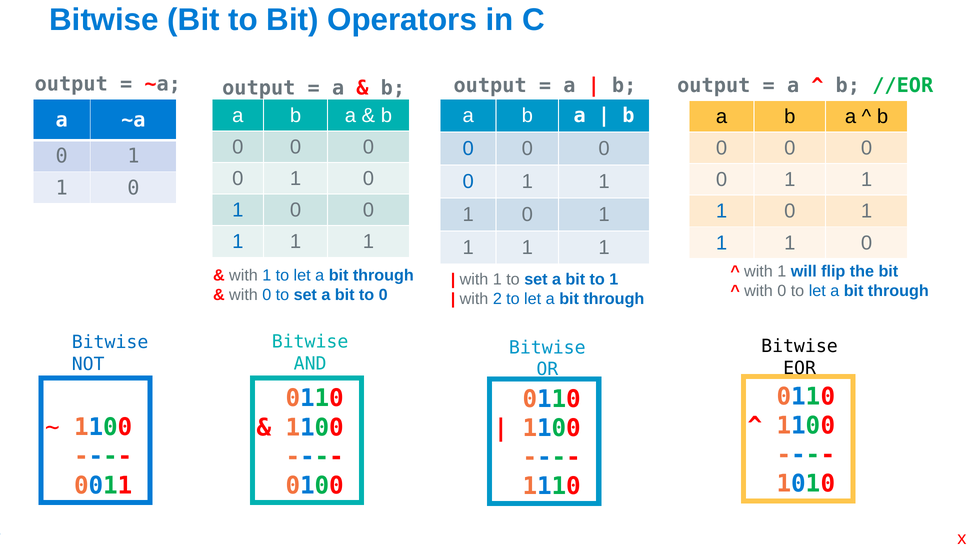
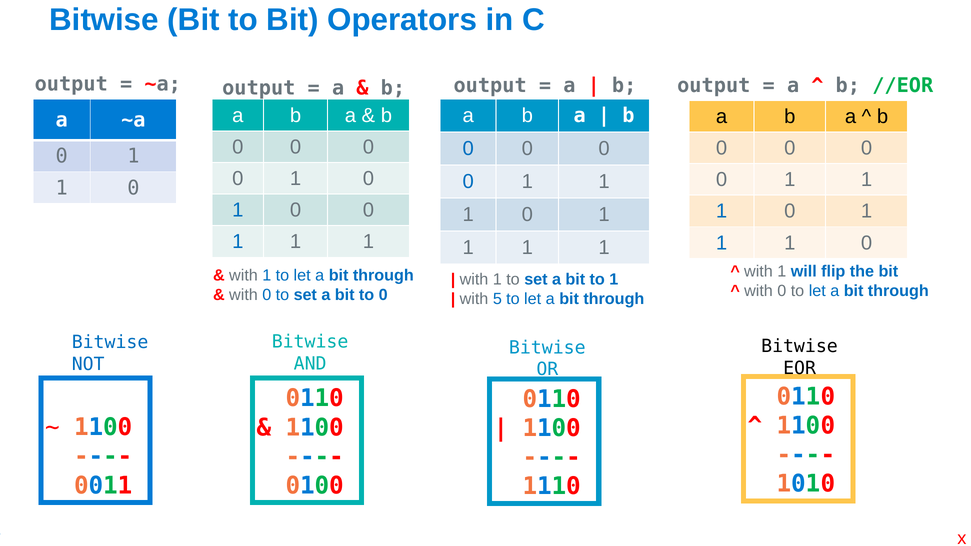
2: 2 -> 5
